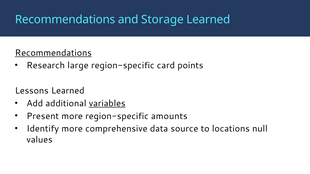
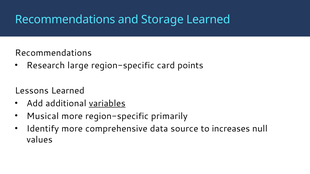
Recommendations at (53, 53) underline: present -> none
Present: Present -> Musical
amounts: amounts -> primarily
locations: locations -> increases
